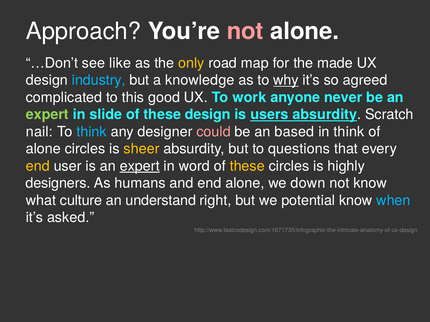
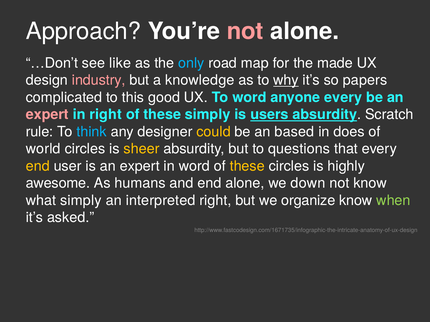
only colour: yellow -> light blue
industry colour: light blue -> pink
agreed: agreed -> papers
To work: work -> word
anyone never: never -> every
expert at (47, 115) colour: light green -> pink
in slide: slide -> right
these design: design -> simply
nail: nail -> rule
could colour: pink -> yellow
in think: think -> does
alone at (43, 149): alone -> world
expert at (140, 166) underline: present -> none
designers: designers -> awesome
what culture: culture -> simply
understand: understand -> interpreted
potential: potential -> organize
when colour: light blue -> light green
